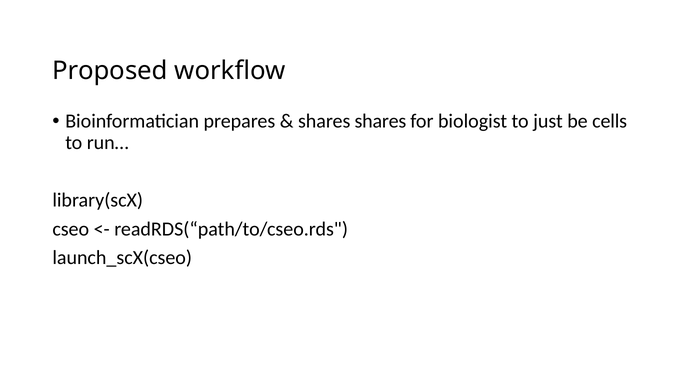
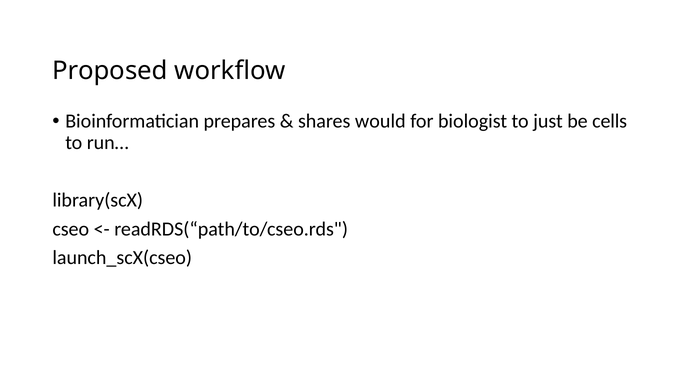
shares shares: shares -> would
